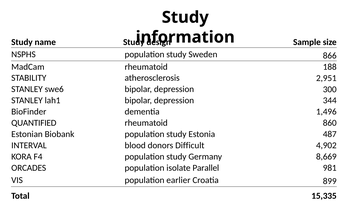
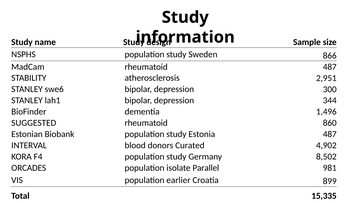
rheumatoid 188: 188 -> 487
QUANTIFIED: QUANTIFIED -> SUGGESTED
Difficult: Difficult -> Curated
8,669: 8,669 -> 8,502
